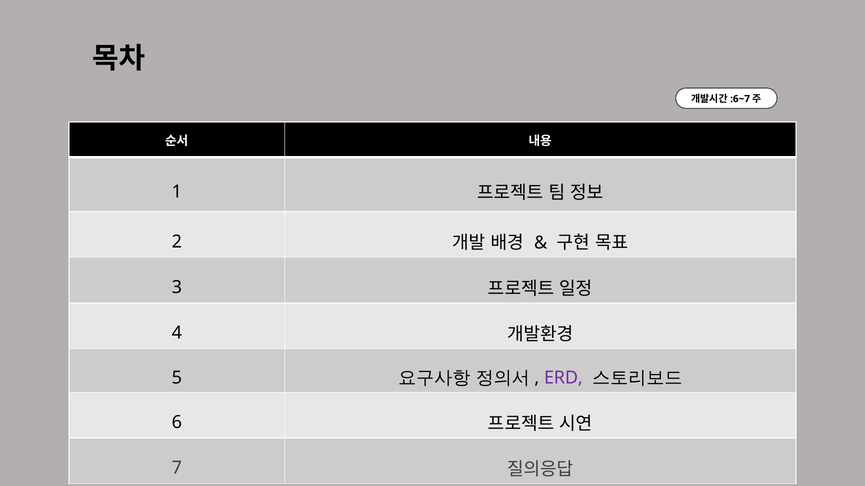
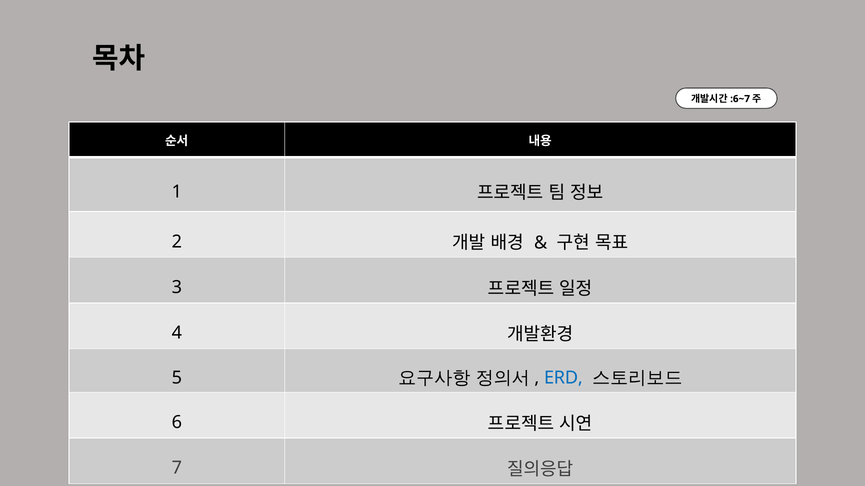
ERD colour: purple -> blue
